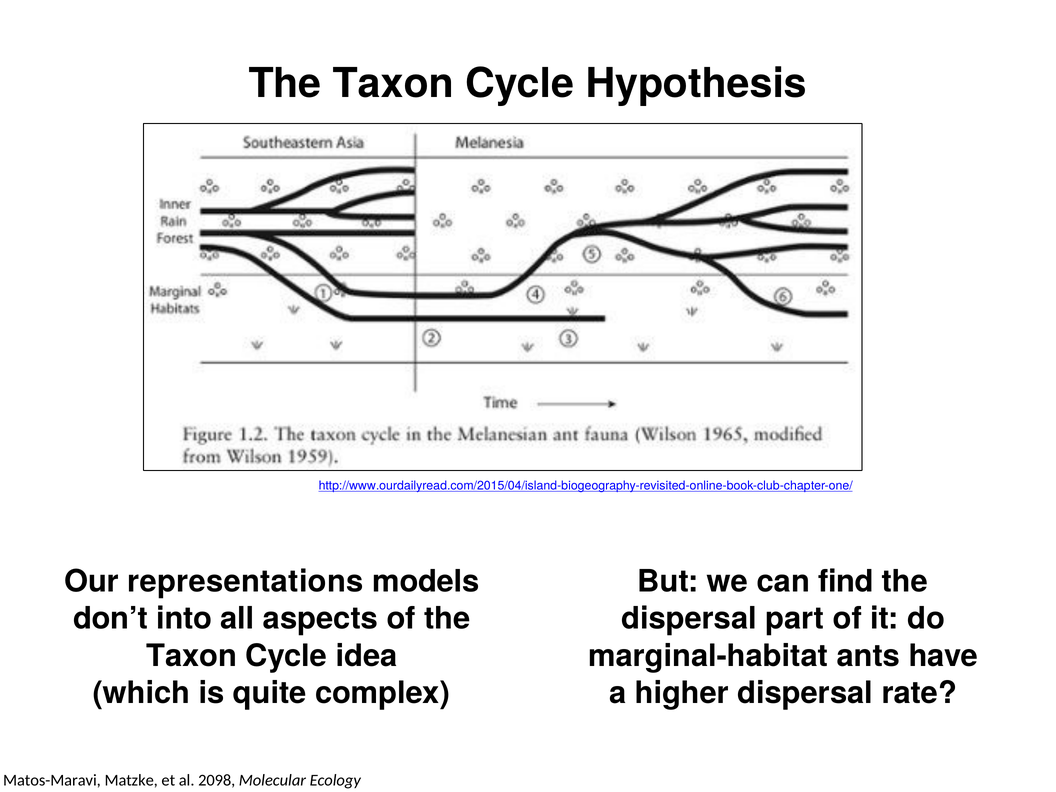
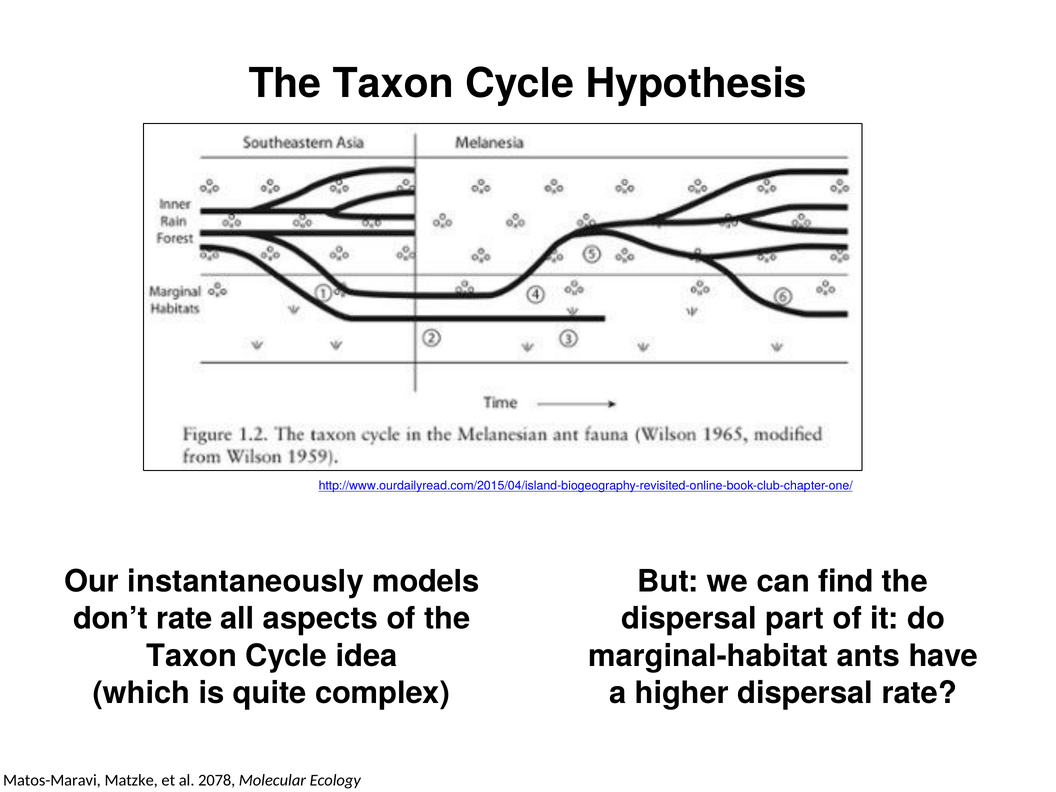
representations: representations -> instantaneously
don’t into: into -> rate
2098: 2098 -> 2078
